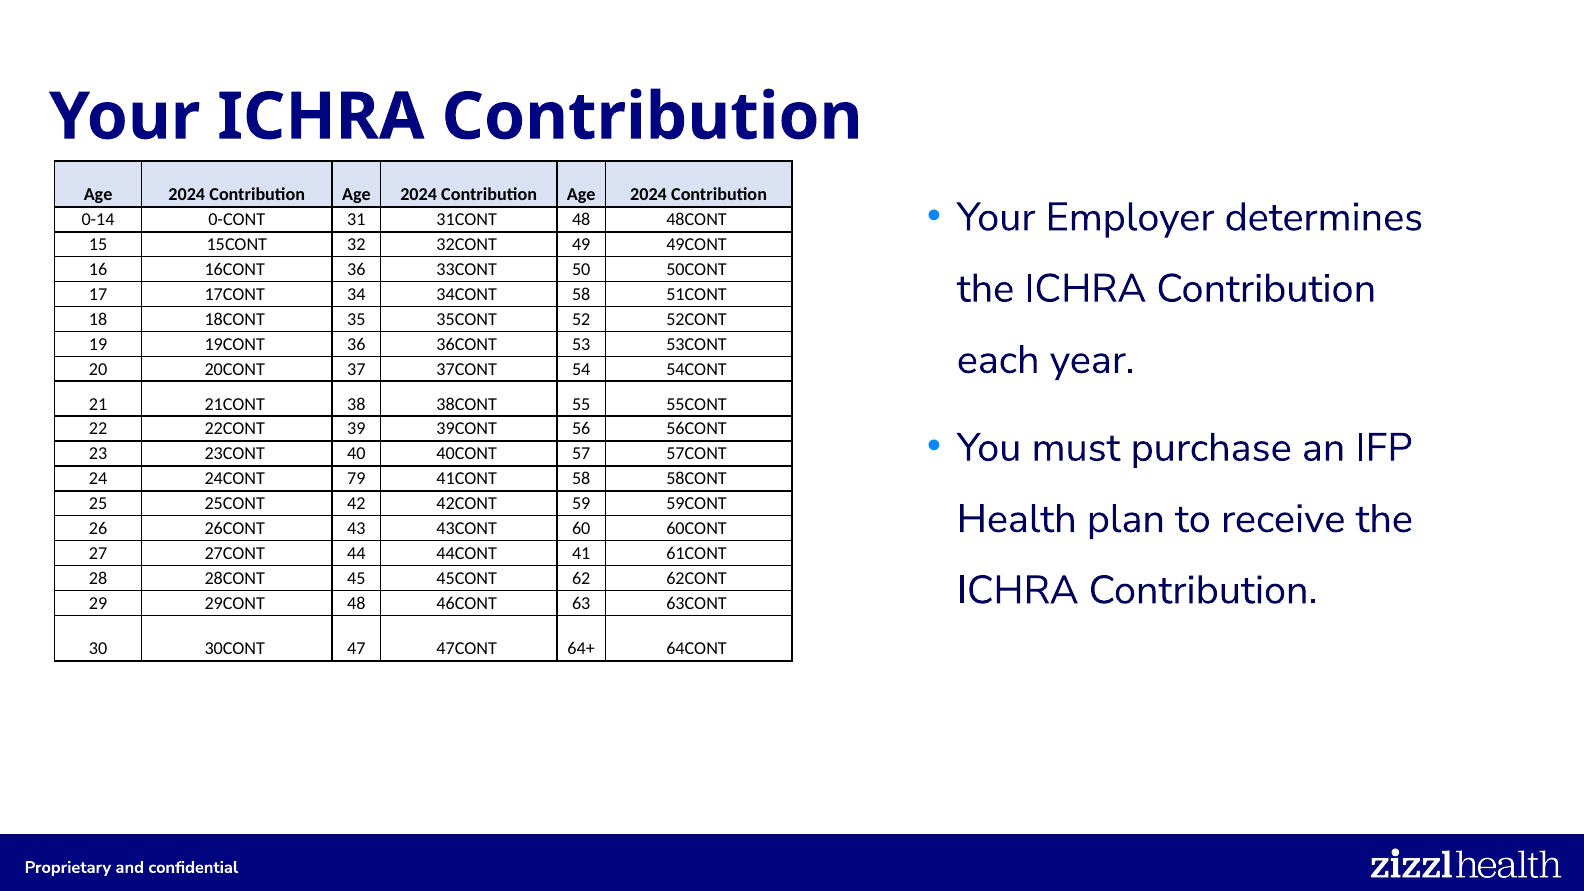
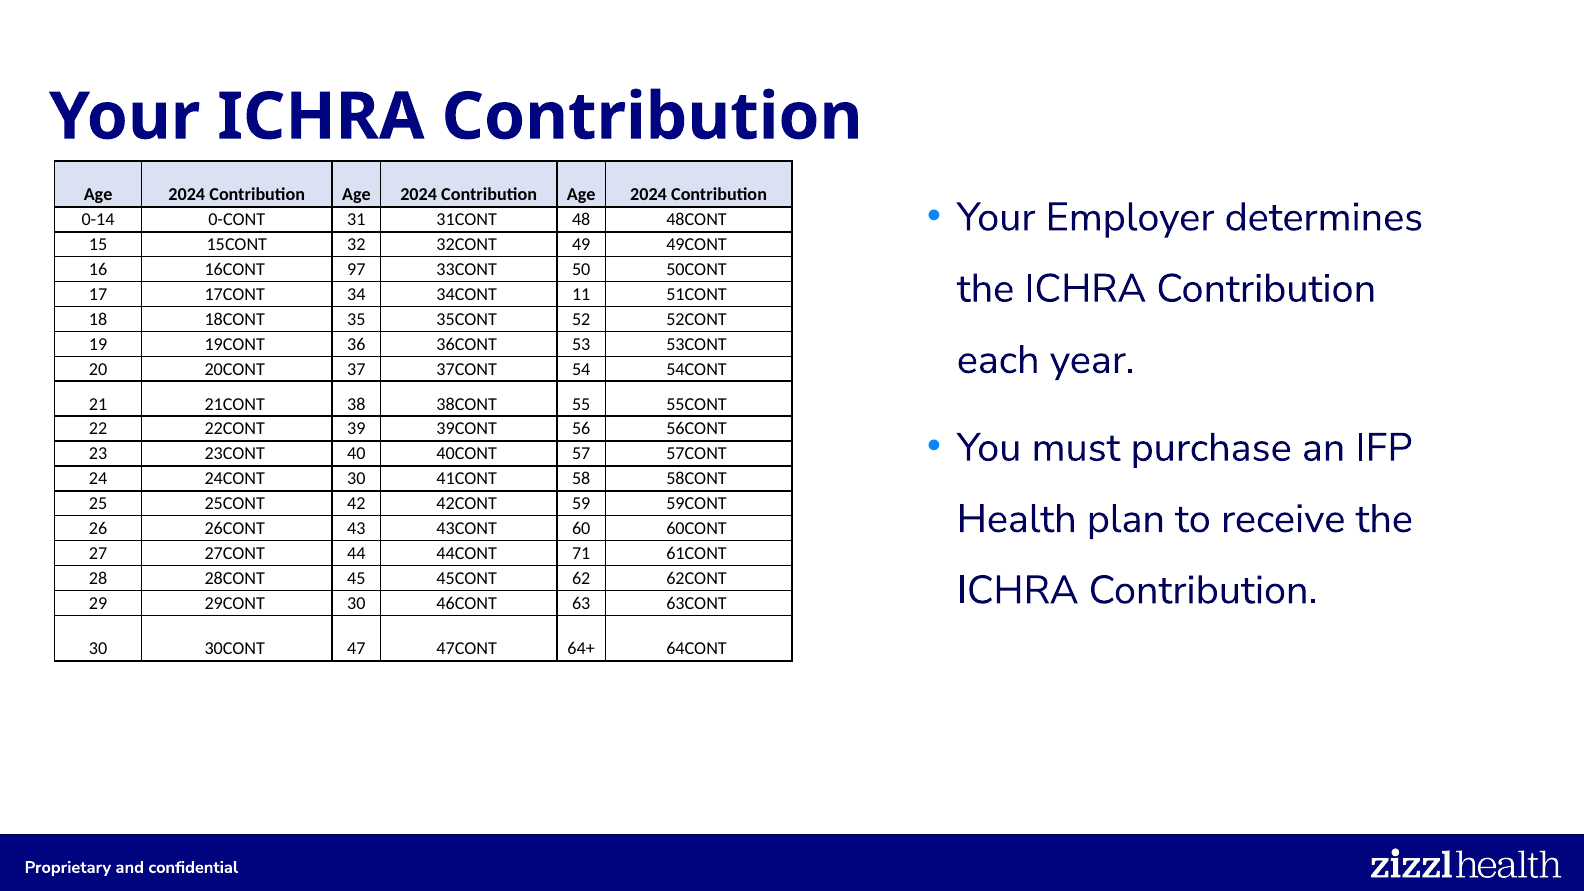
16CONT 36: 36 -> 97
34CONT 58: 58 -> 11
24CONT 79: 79 -> 30
41: 41 -> 71
29CONT 48: 48 -> 30
